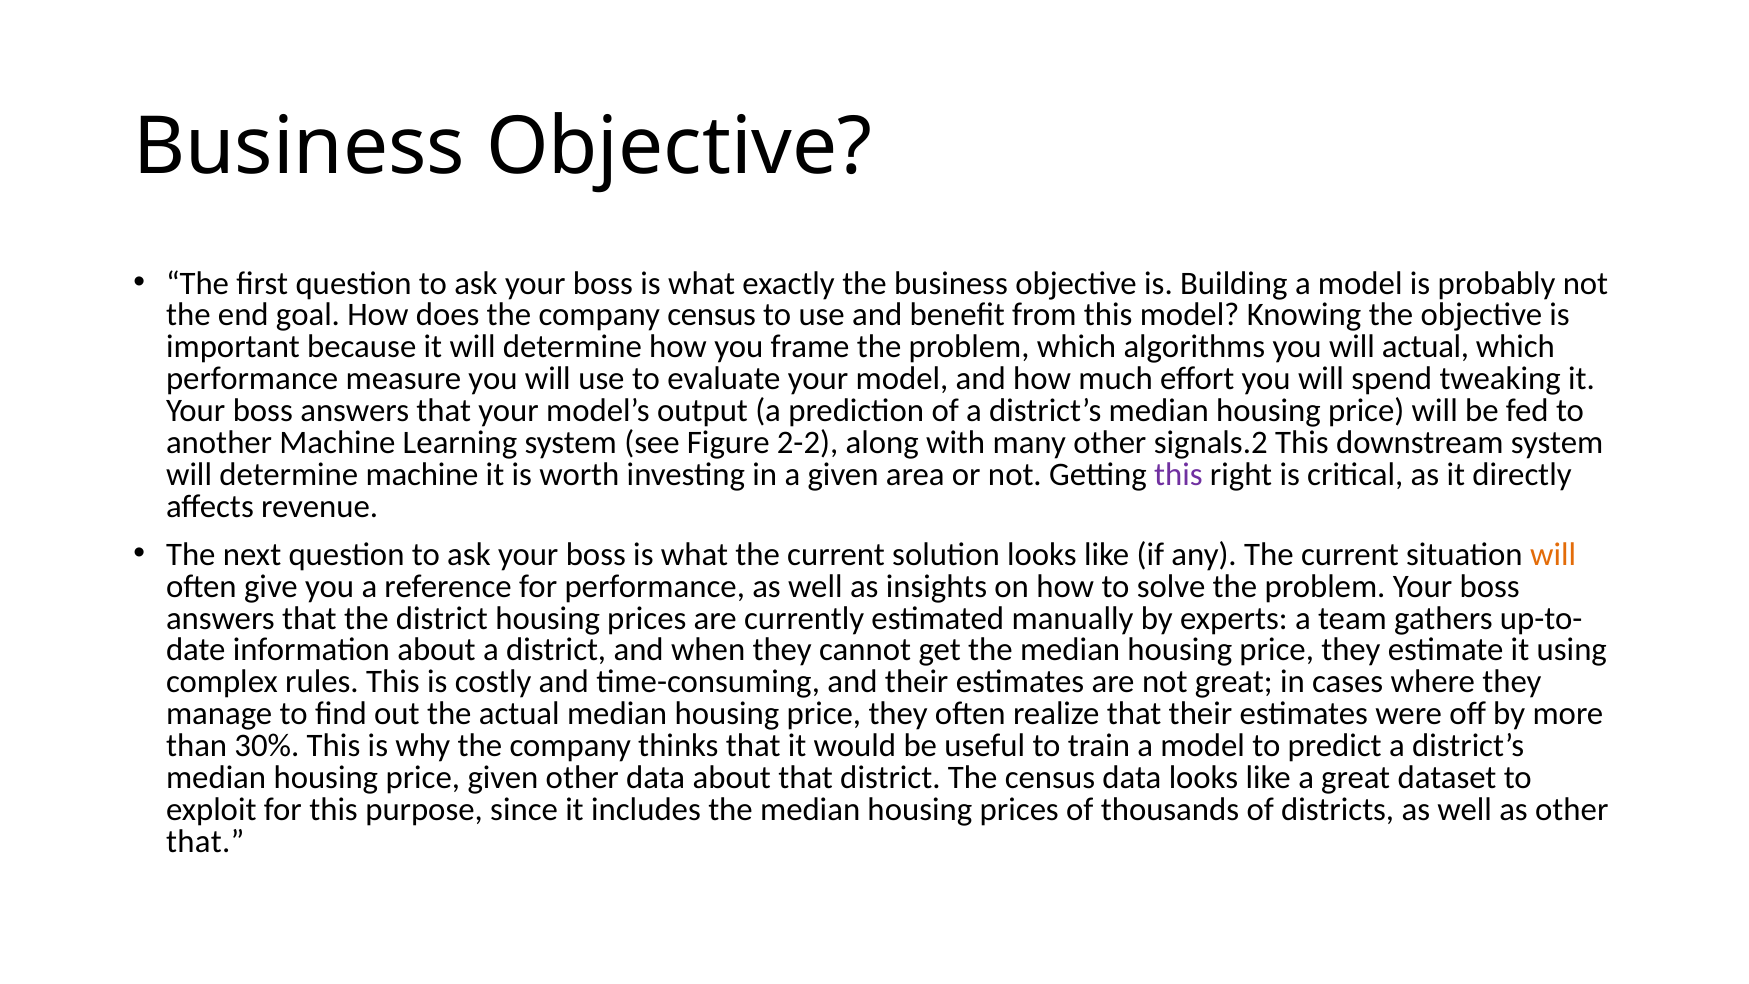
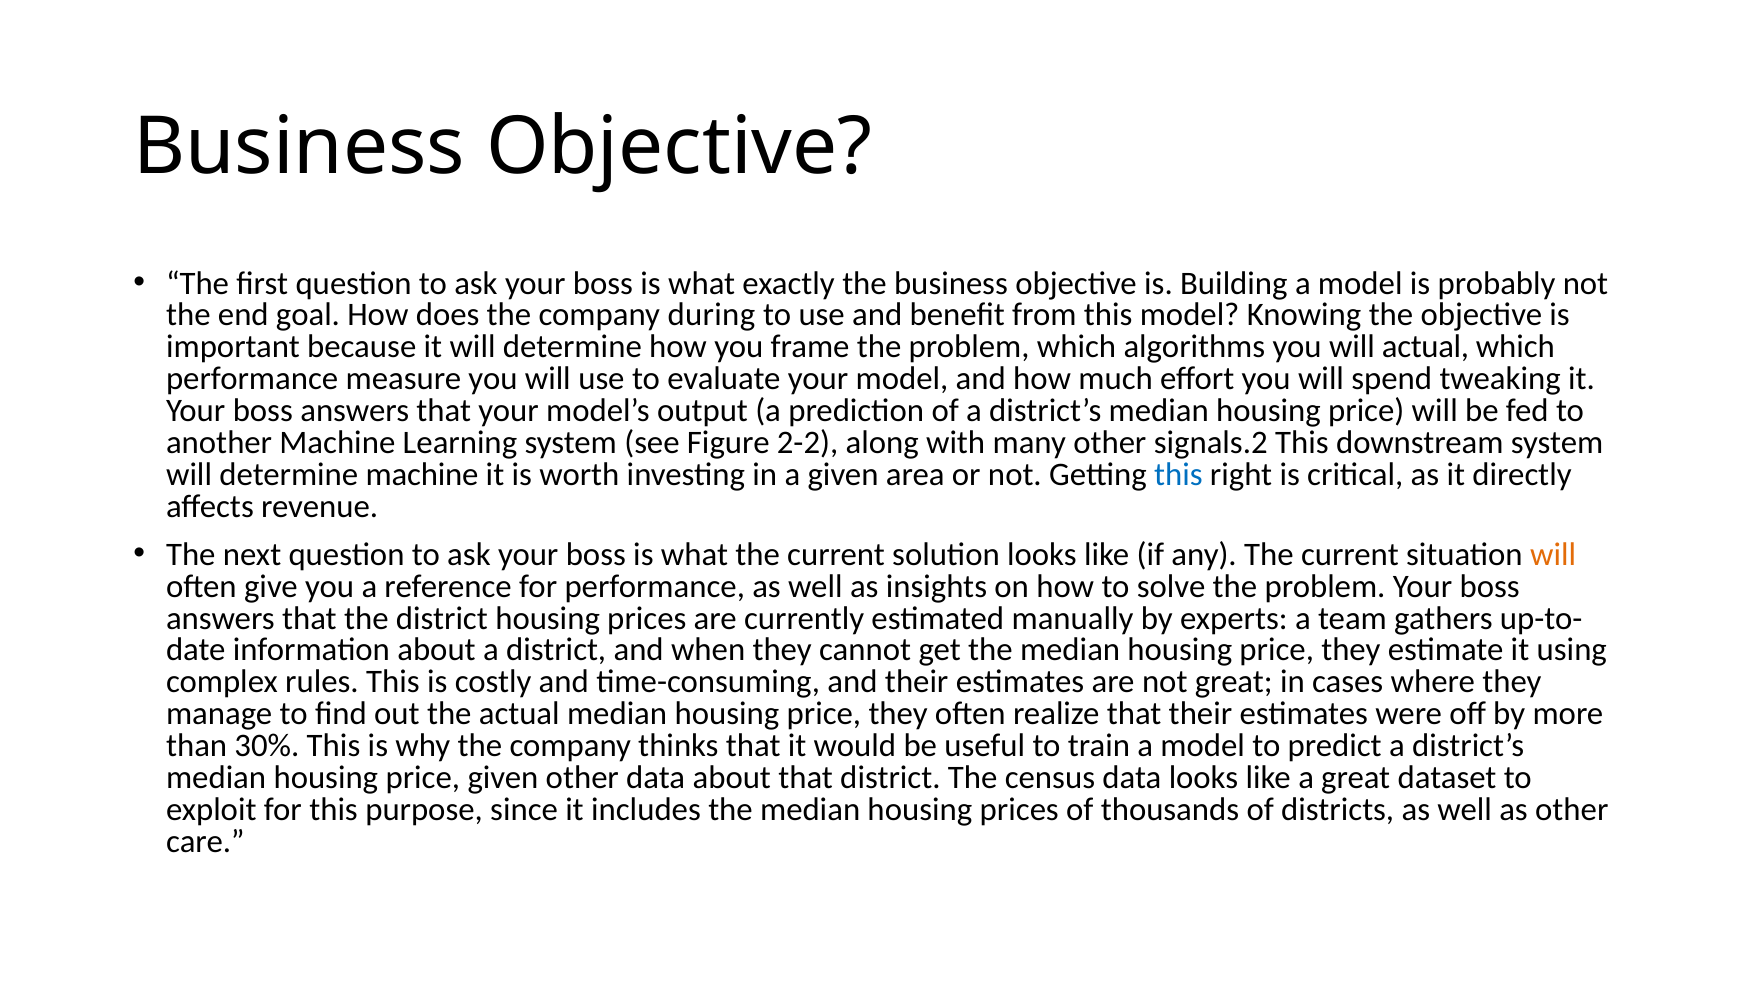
company census: census -> during
this at (1178, 474) colour: purple -> blue
that at (205, 841): that -> care
